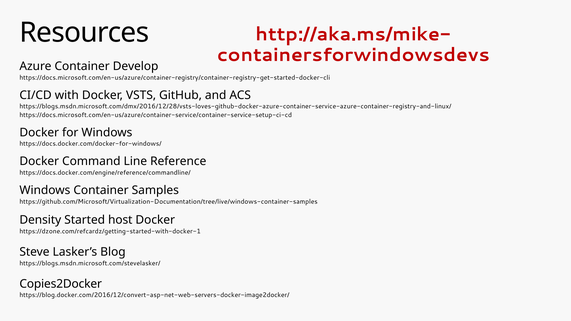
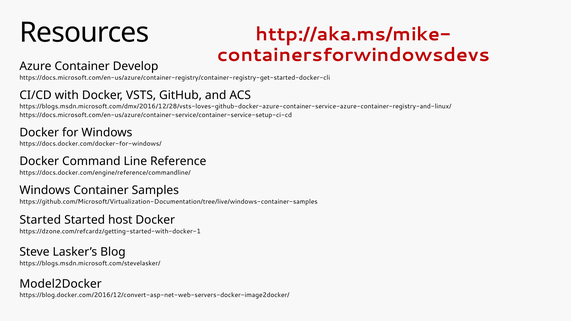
Density at (40, 220): Density -> Started
Copies2Docker: Copies2Docker -> Model2Docker
